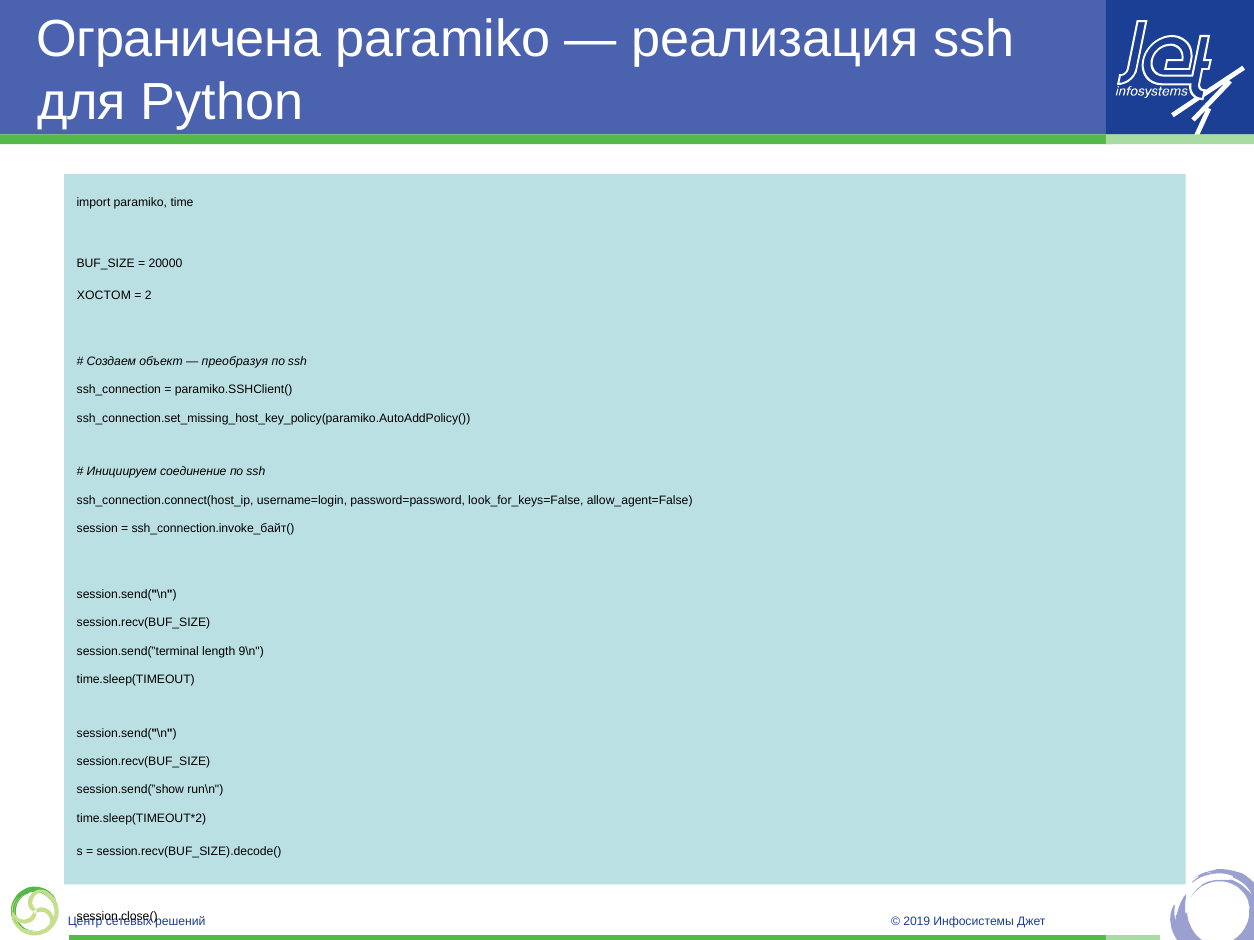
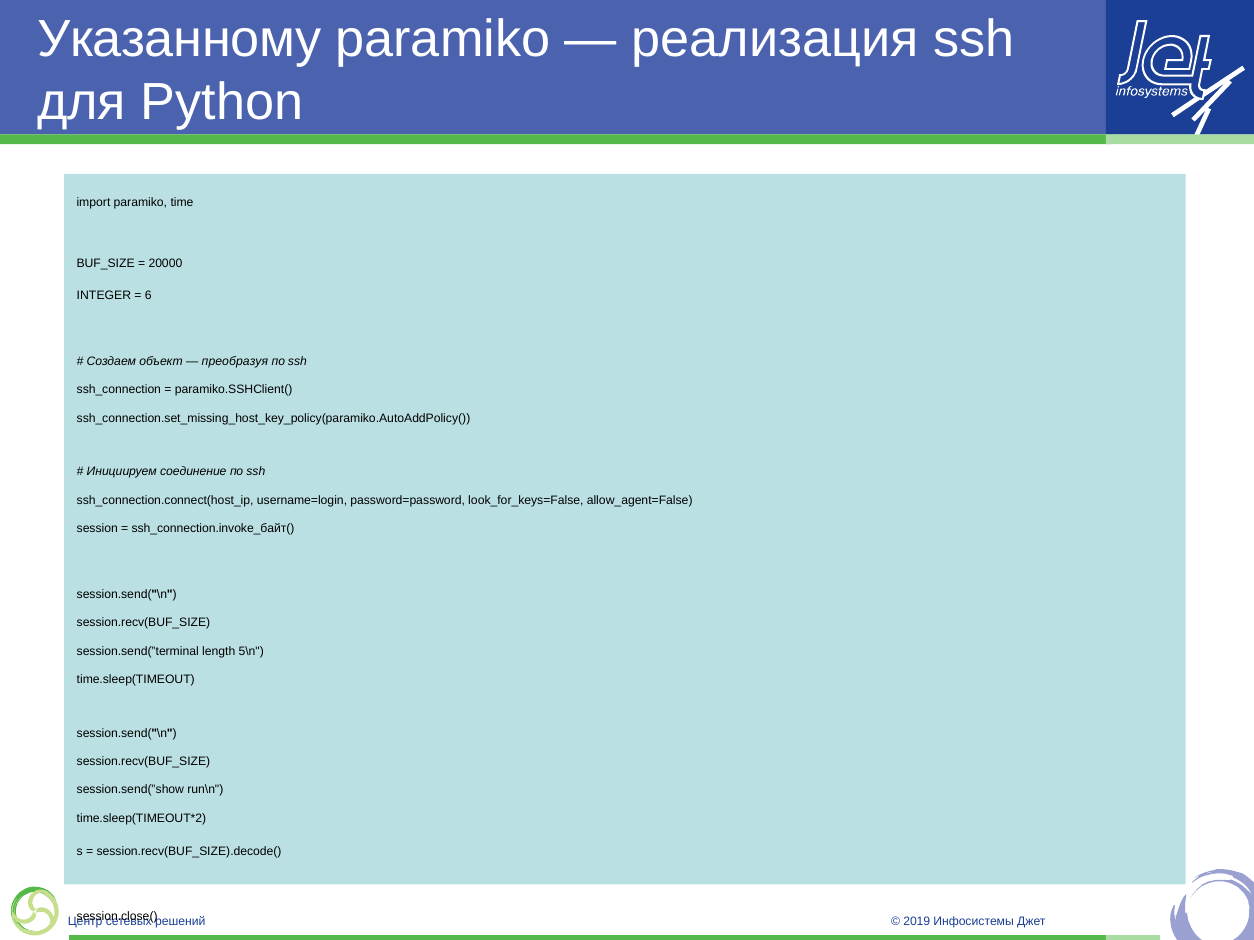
Ограничена: Ограничена -> Указанному
ХОСТОМ: ХОСТОМ -> INTEGER
2: 2 -> 6
9\n: 9\n -> 5\n
